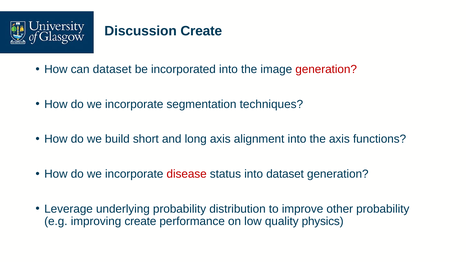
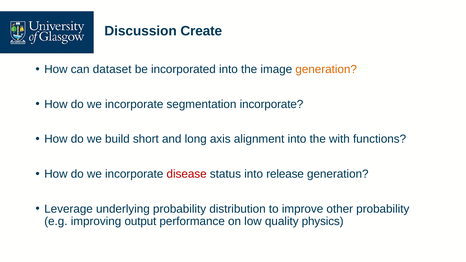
generation at (326, 69) colour: red -> orange
segmentation techniques: techniques -> incorporate
the axis: axis -> with
into dataset: dataset -> release
improving create: create -> output
